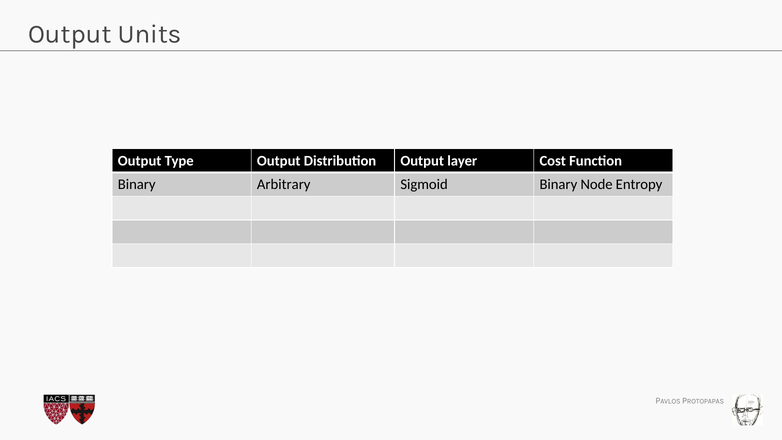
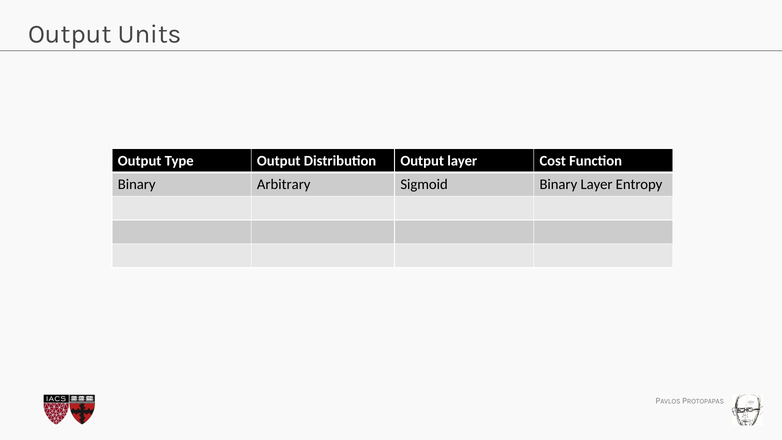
Binary Node: Node -> Layer
